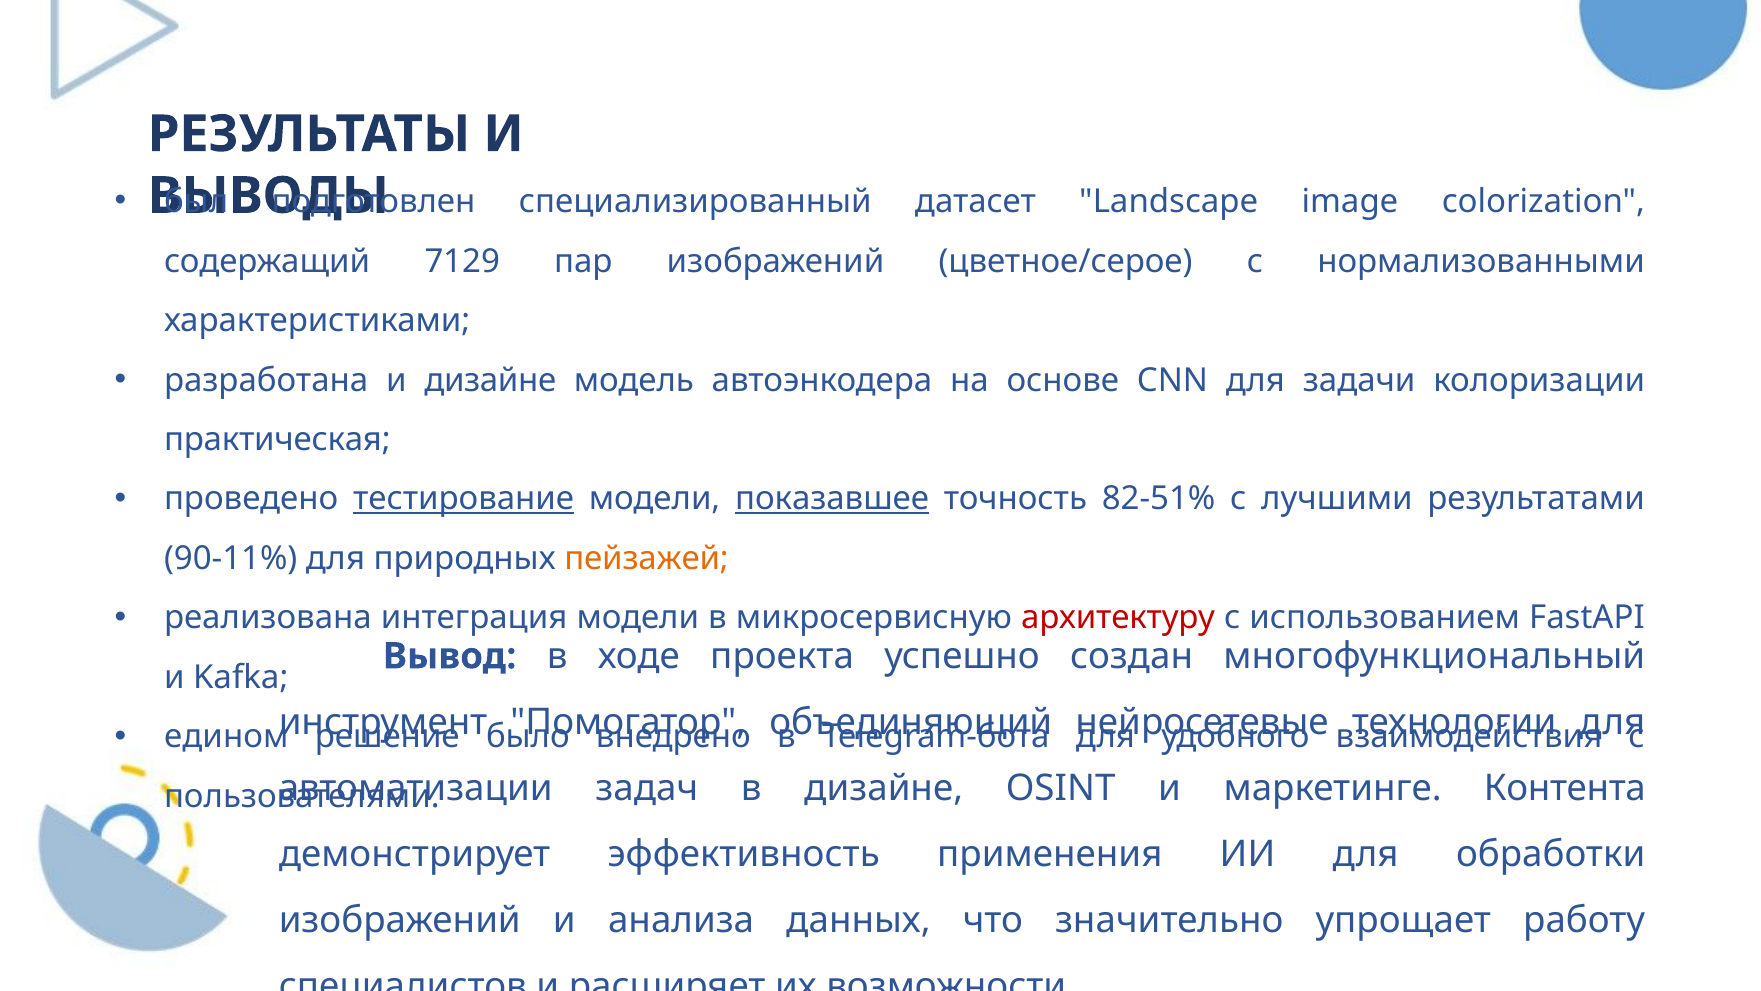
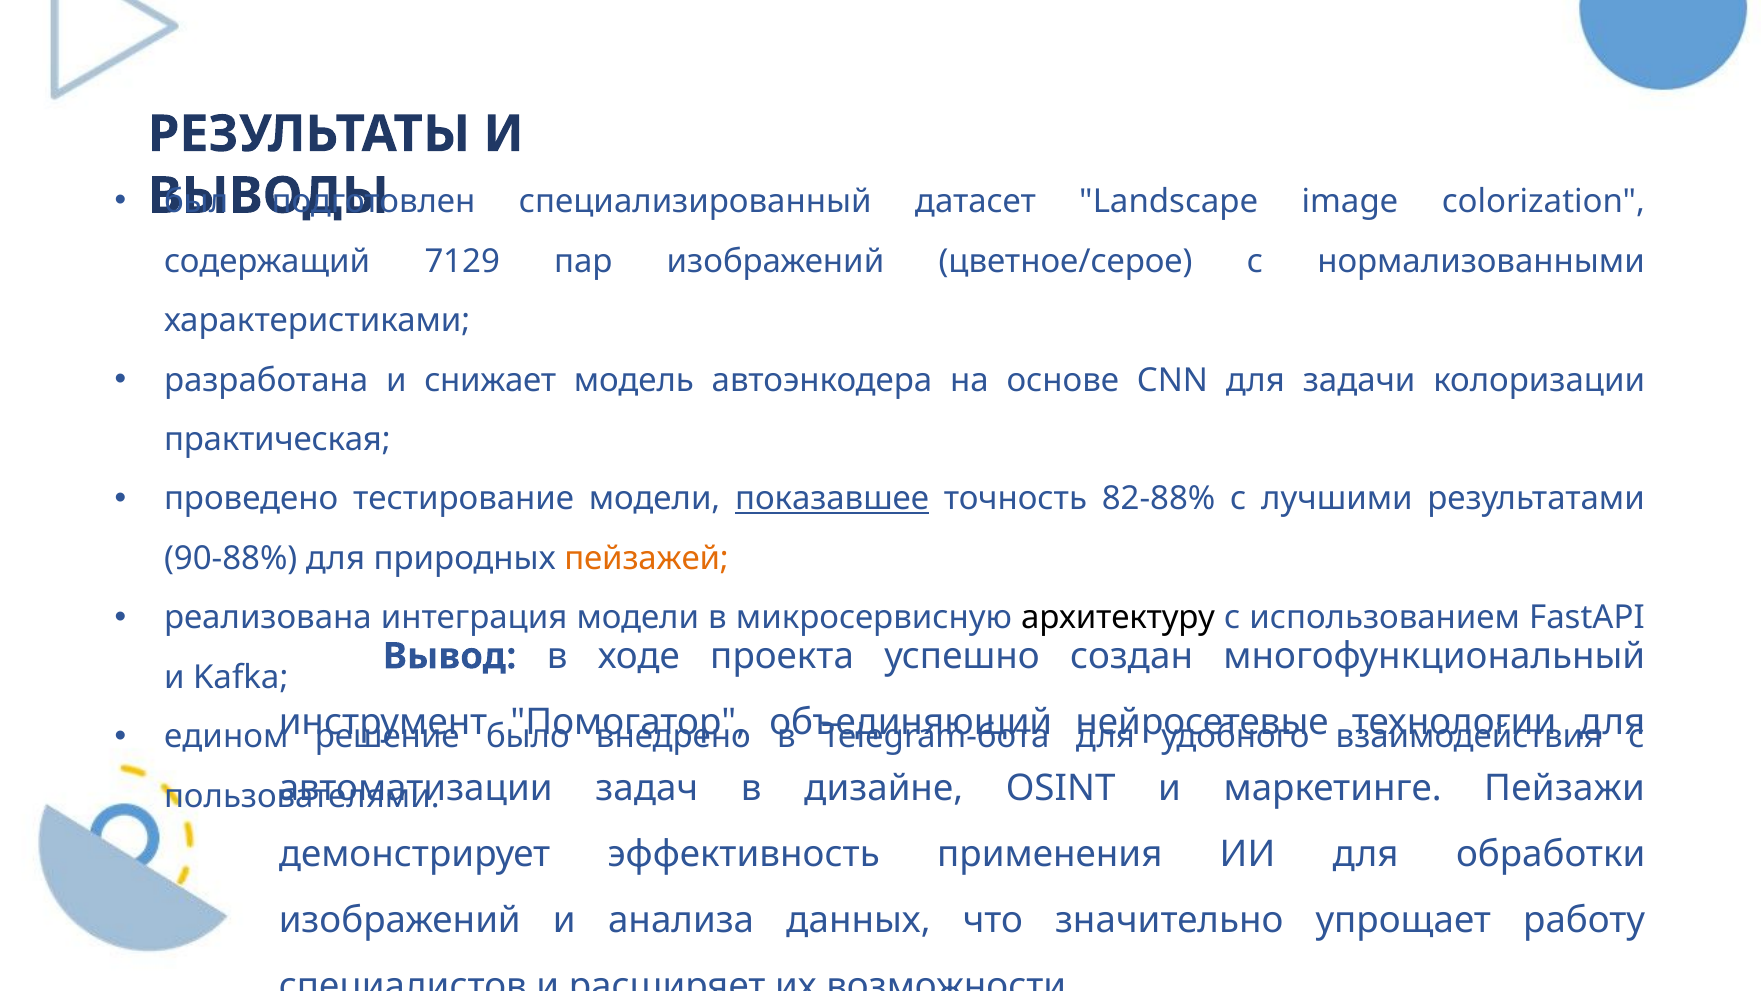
и дизайне: дизайне -> снижает
тестирование underline: present -> none
82-51%: 82-51% -> 82-88%
90-11%: 90-11% -> 90-88%
архитектуру colour: red -> black
Контента: Контента -> Пейзажи
